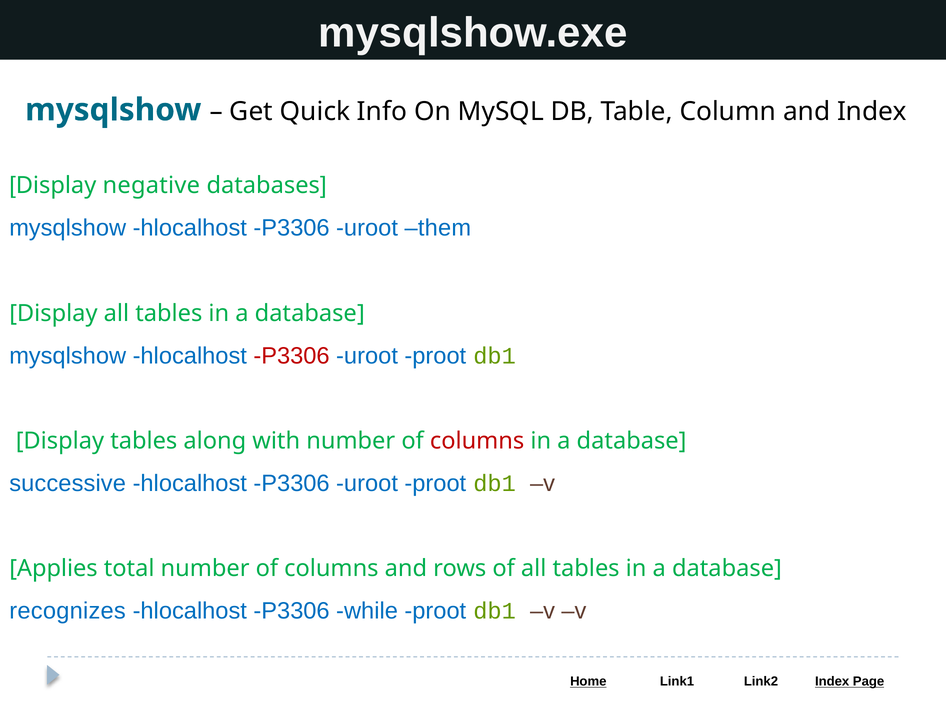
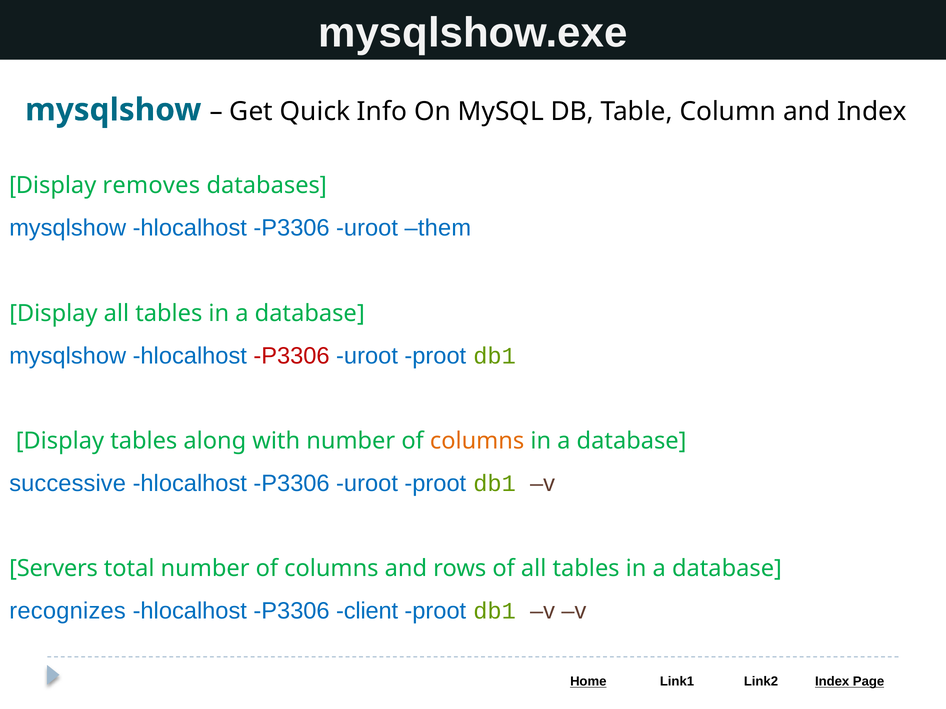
negative: negative -> removes
columns at (477, 441) colour: red -> orange
Applies: Applies -> Servers
while: while -> client
